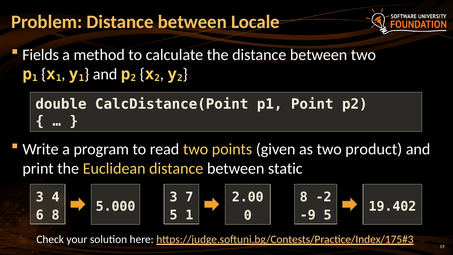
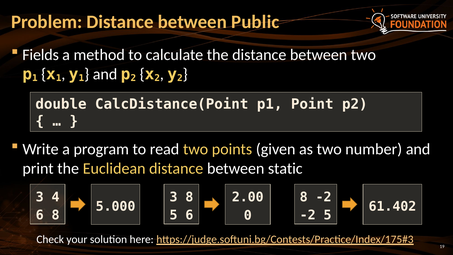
Locale: Locale -> Public
product: product -> number
3 7: 7 -> 8
19.402: 19.402 -> 61.402
5 1: 1 -> 6
-9 at (308, 215): -9 -> -2
